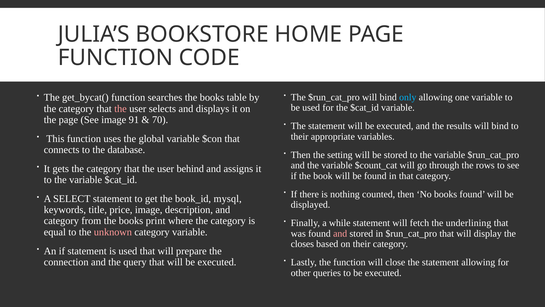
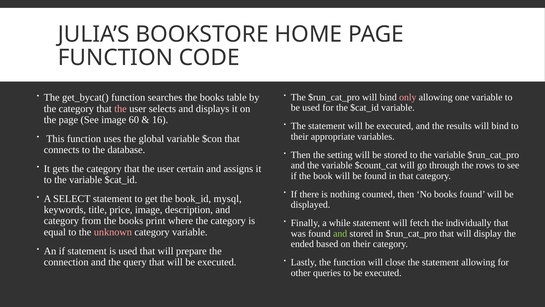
only colour: light blue -> pink
91: 91 -> 60
70: 70 -> 16
behind: behind -> certain
underlining: underlining -> individually
and at (340, 233) colour: pink -> light green
closes: closes -> ended
